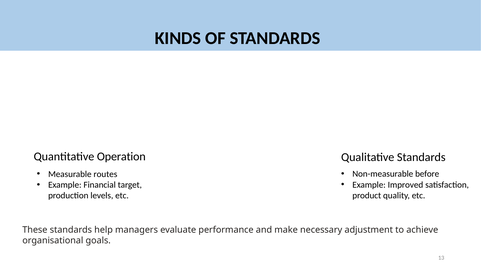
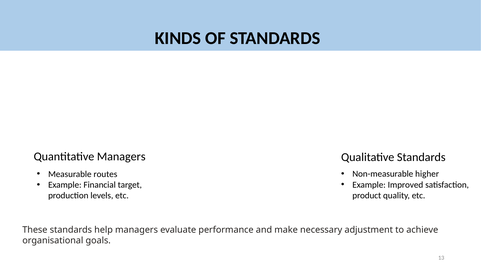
Quantitative Operation: Operation -> Managers
before: before -> higher
